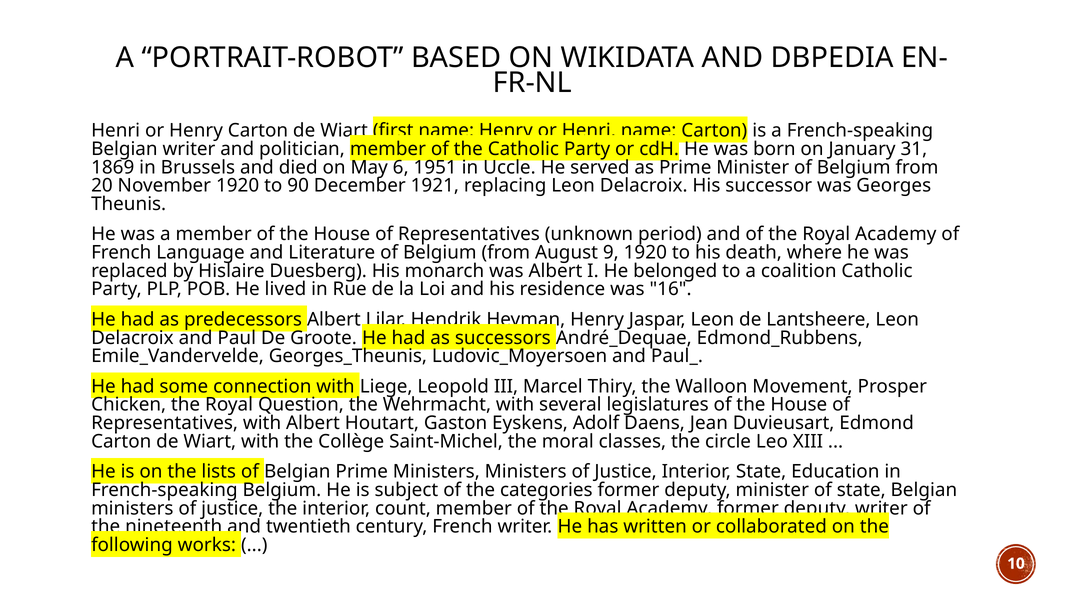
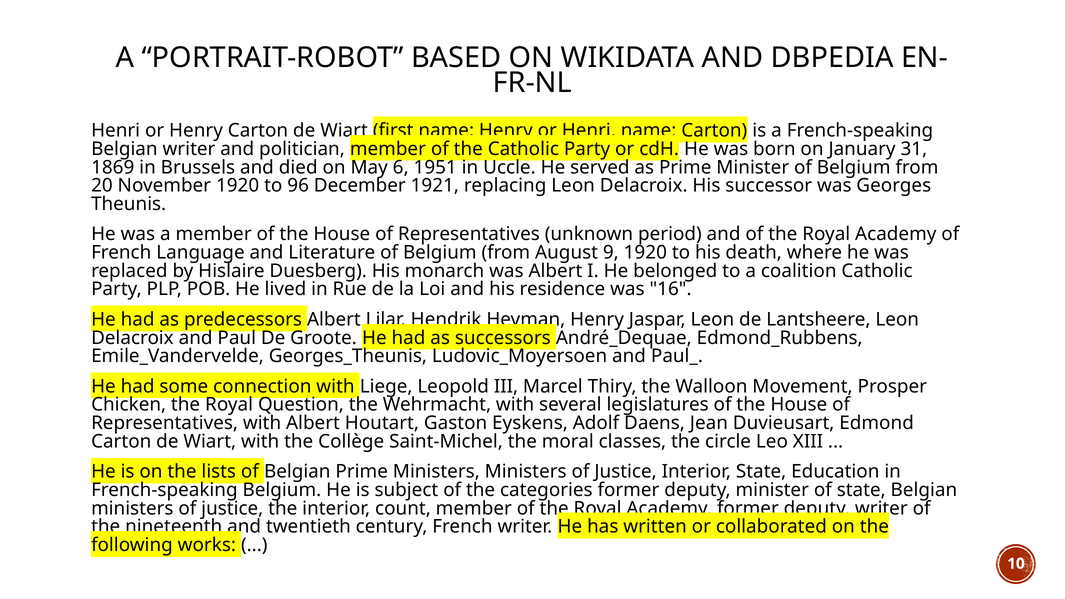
90: 90 -> 96
